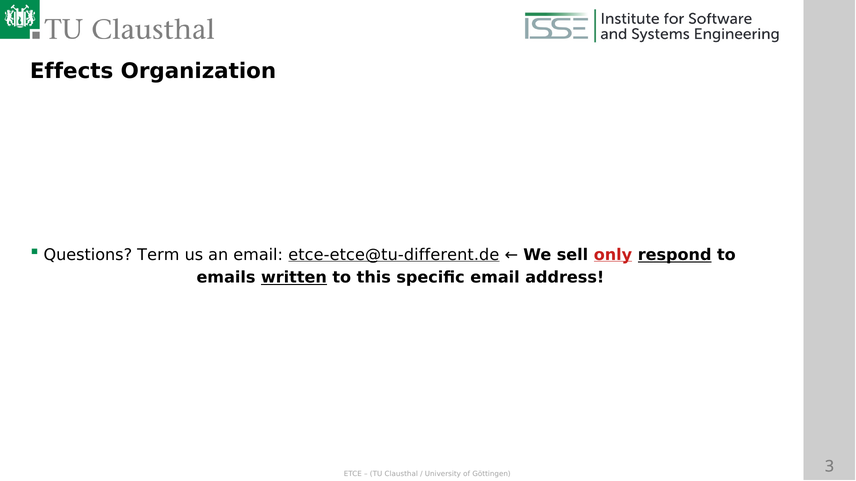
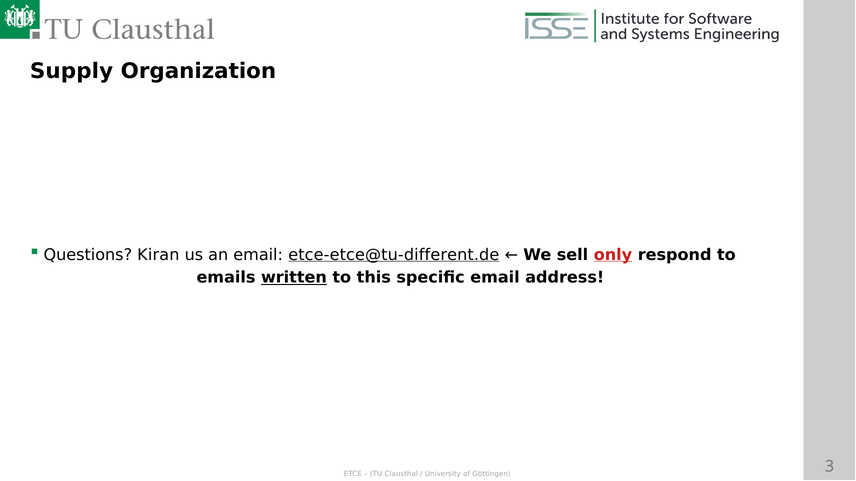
Effects: Effects -> Supply
Term: Term -> Kiran
respond underline: present -> none
